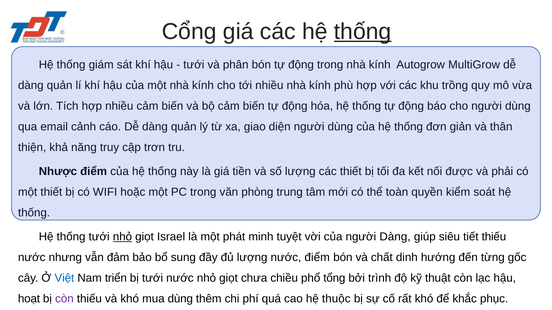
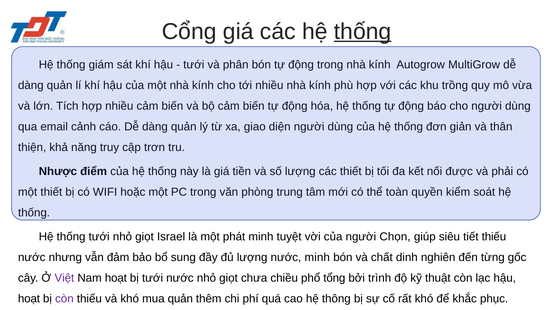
nhỏ at (122, 237) underline: present -> none
người Dàng: Dàng -> Chọn
nước điểm: điểm -> minh
hướng: hướng -> nghiên
Việt colour: blue -> purple
Nam triển: triển -> hoạt
mua dùng: dùng -> quản
thuộc: thuộc -> thông
